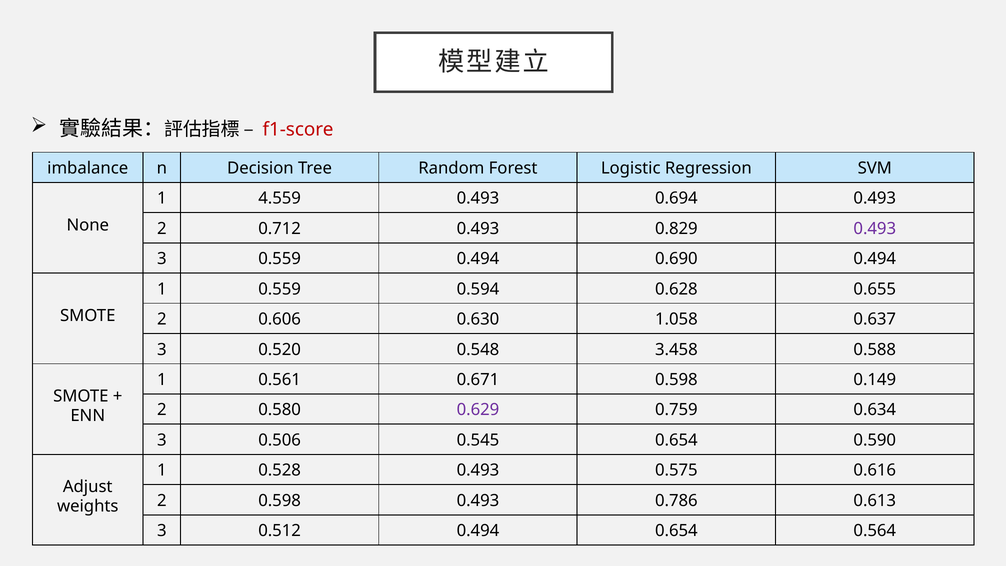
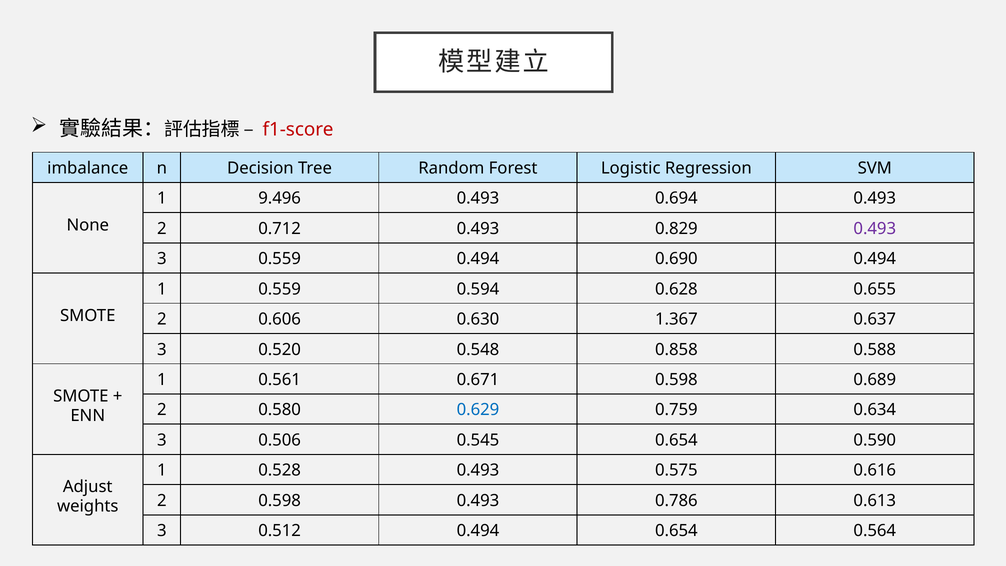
4.559: 4.559 -> 9.496
1.058: 1.058 -> 1.367
3.458: 3.458 -> 0.858
0.149: 0.149 -> 0.689
0.629 colour: purple -> blue
